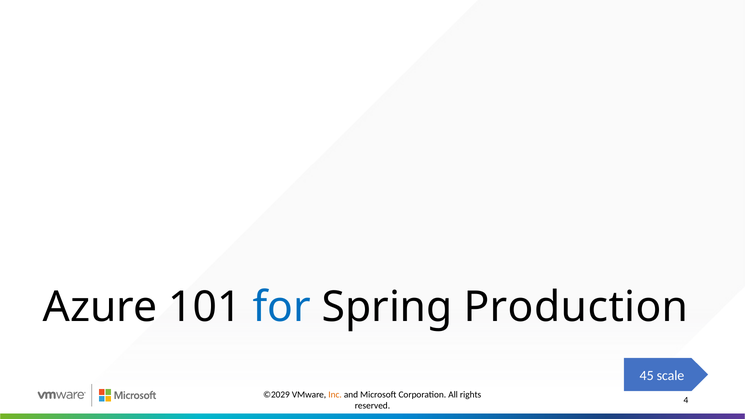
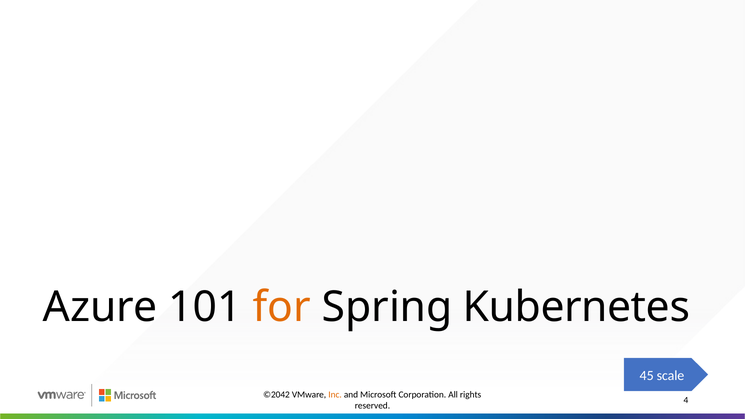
for colour: blue -> orange
Production: Production -> Kubernetes
©2029: ©2029 -> ©2042
